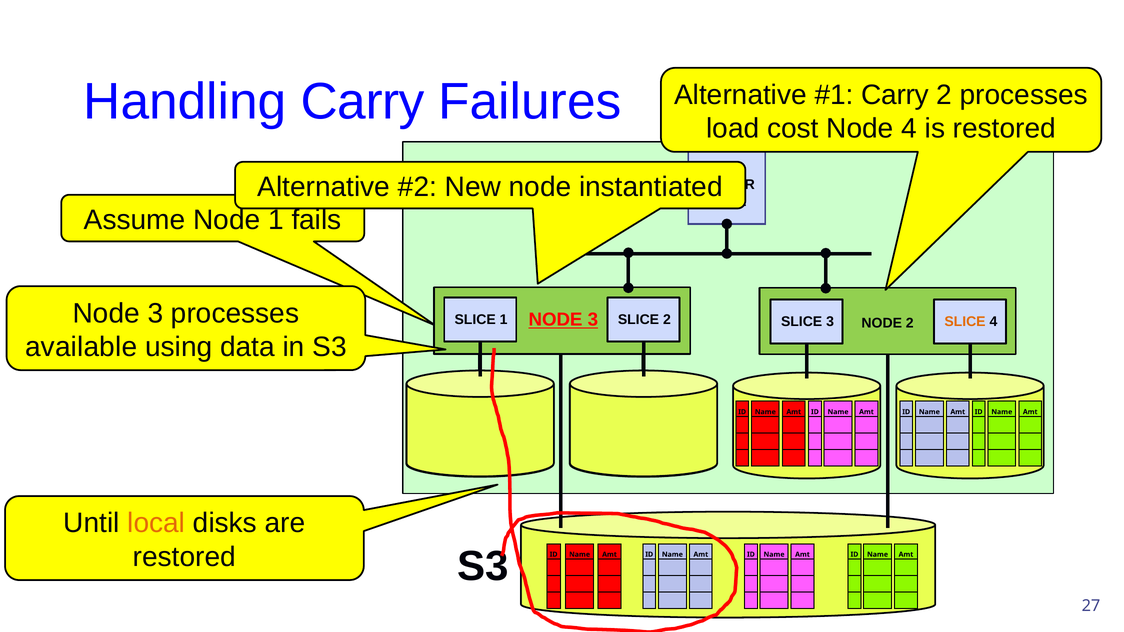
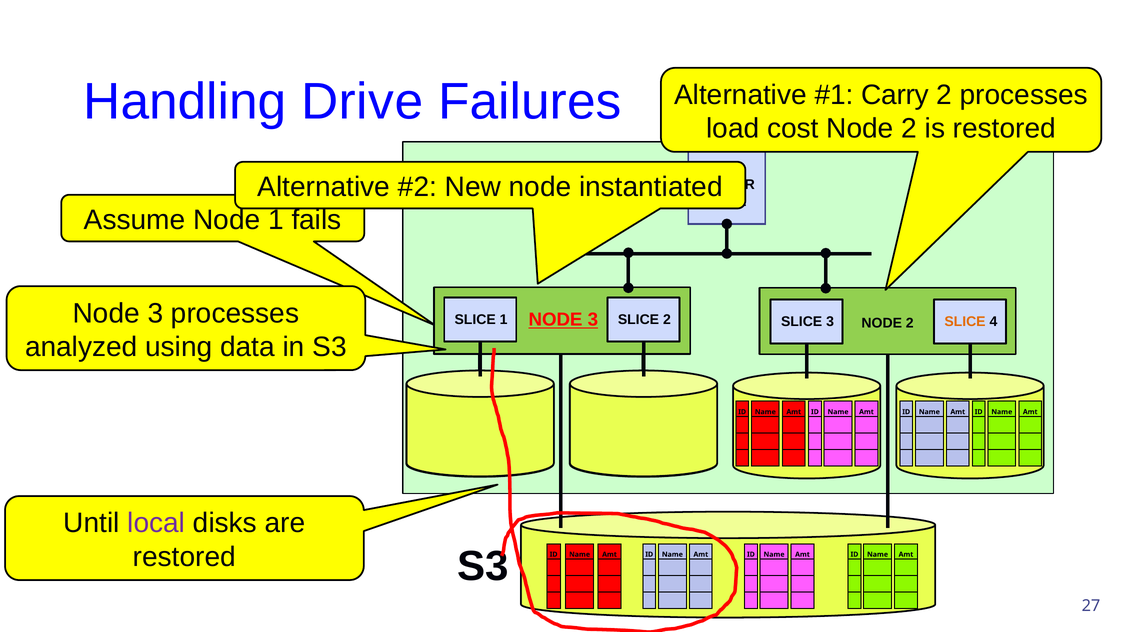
Handling Carry: Carry -> Drive
4 at (909, 129): 4 -> 2
available: available -> analyzed
local colour: orange -> purple
